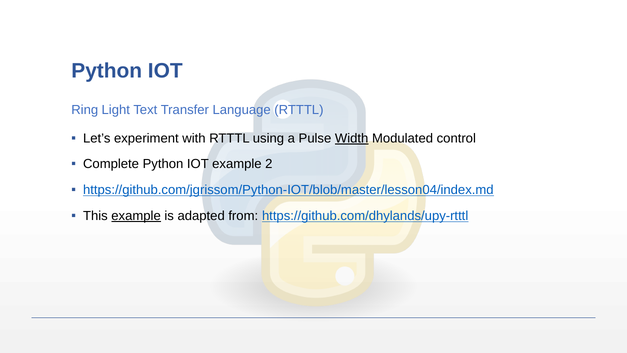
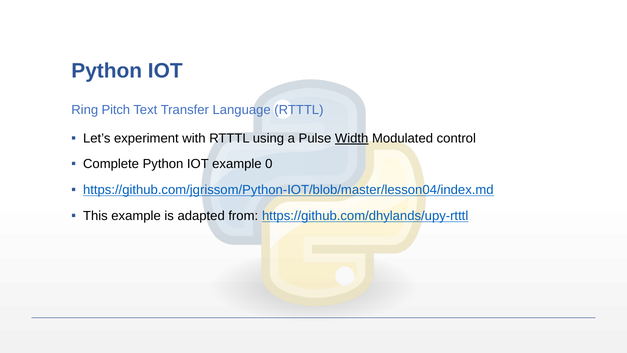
Light: Light -> Pitch
2: 2 -> 0
example at (136, 216) underline: present -> none
